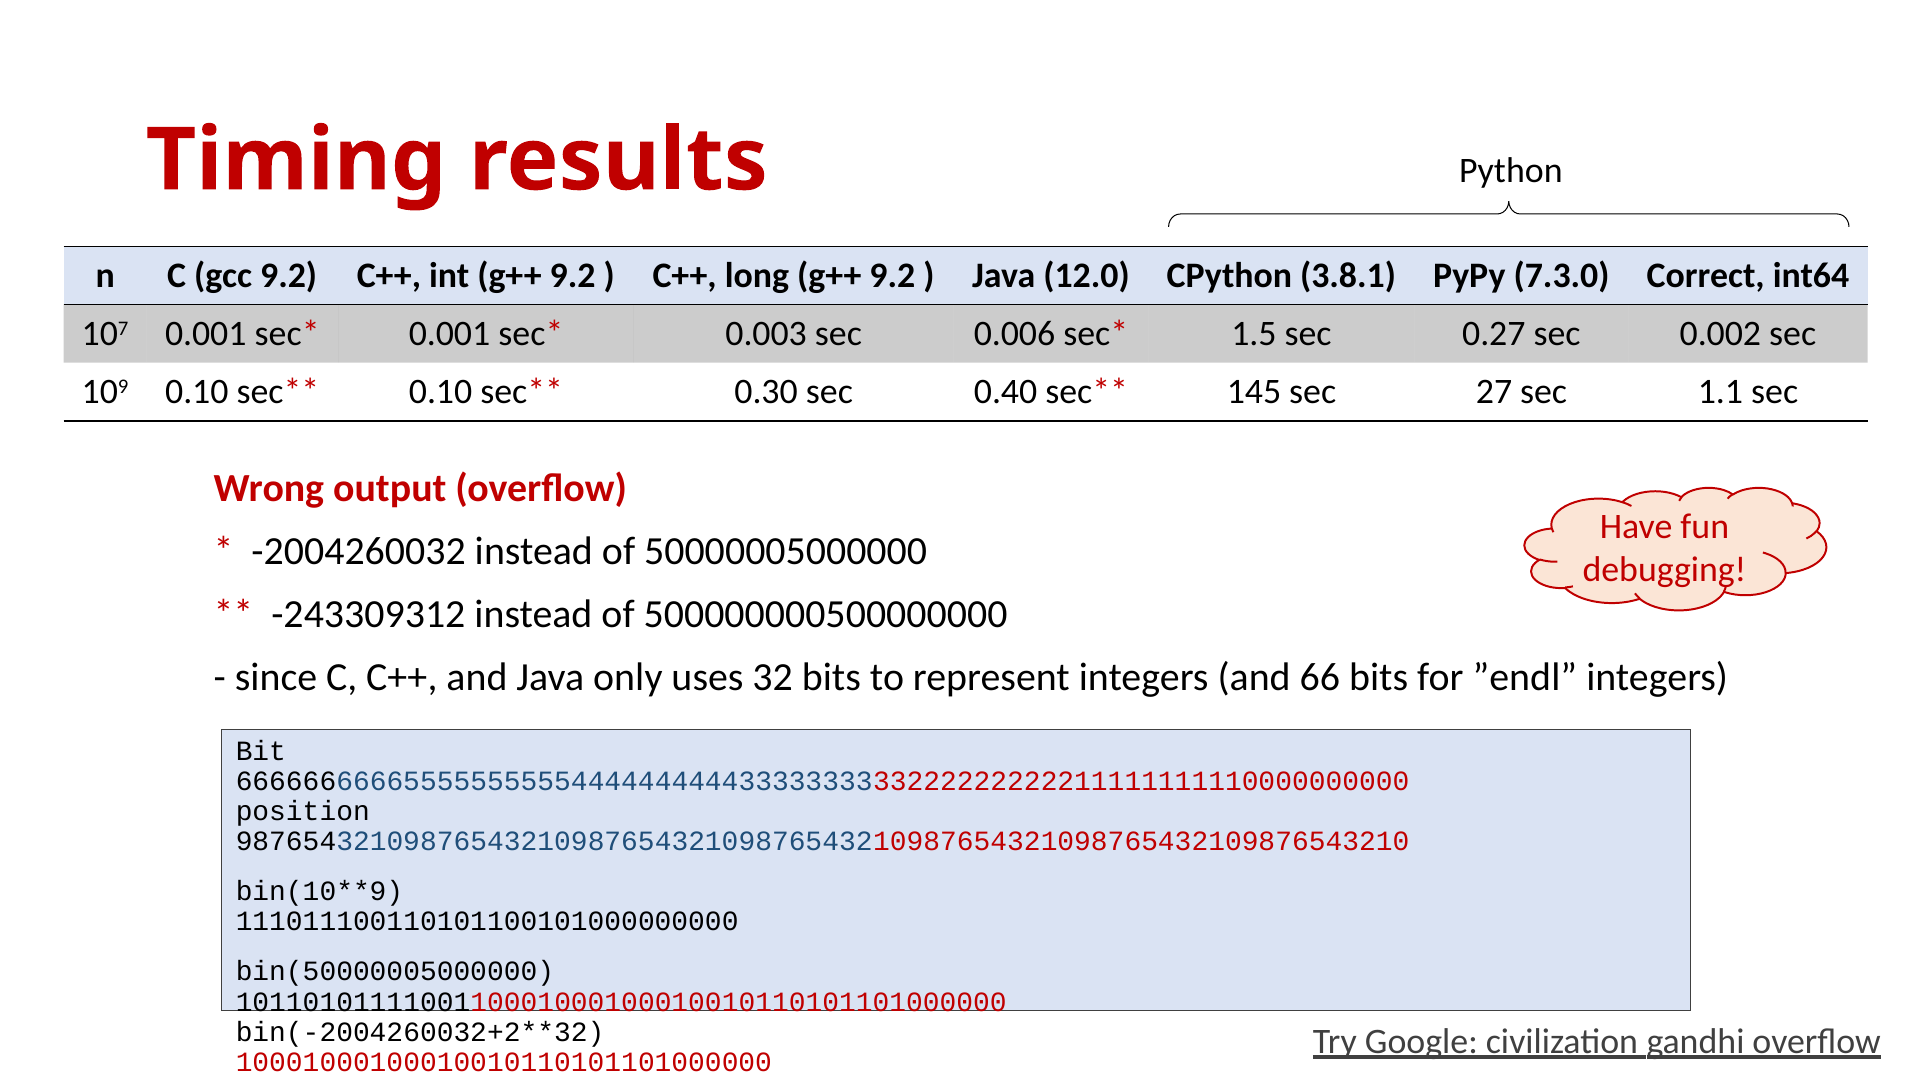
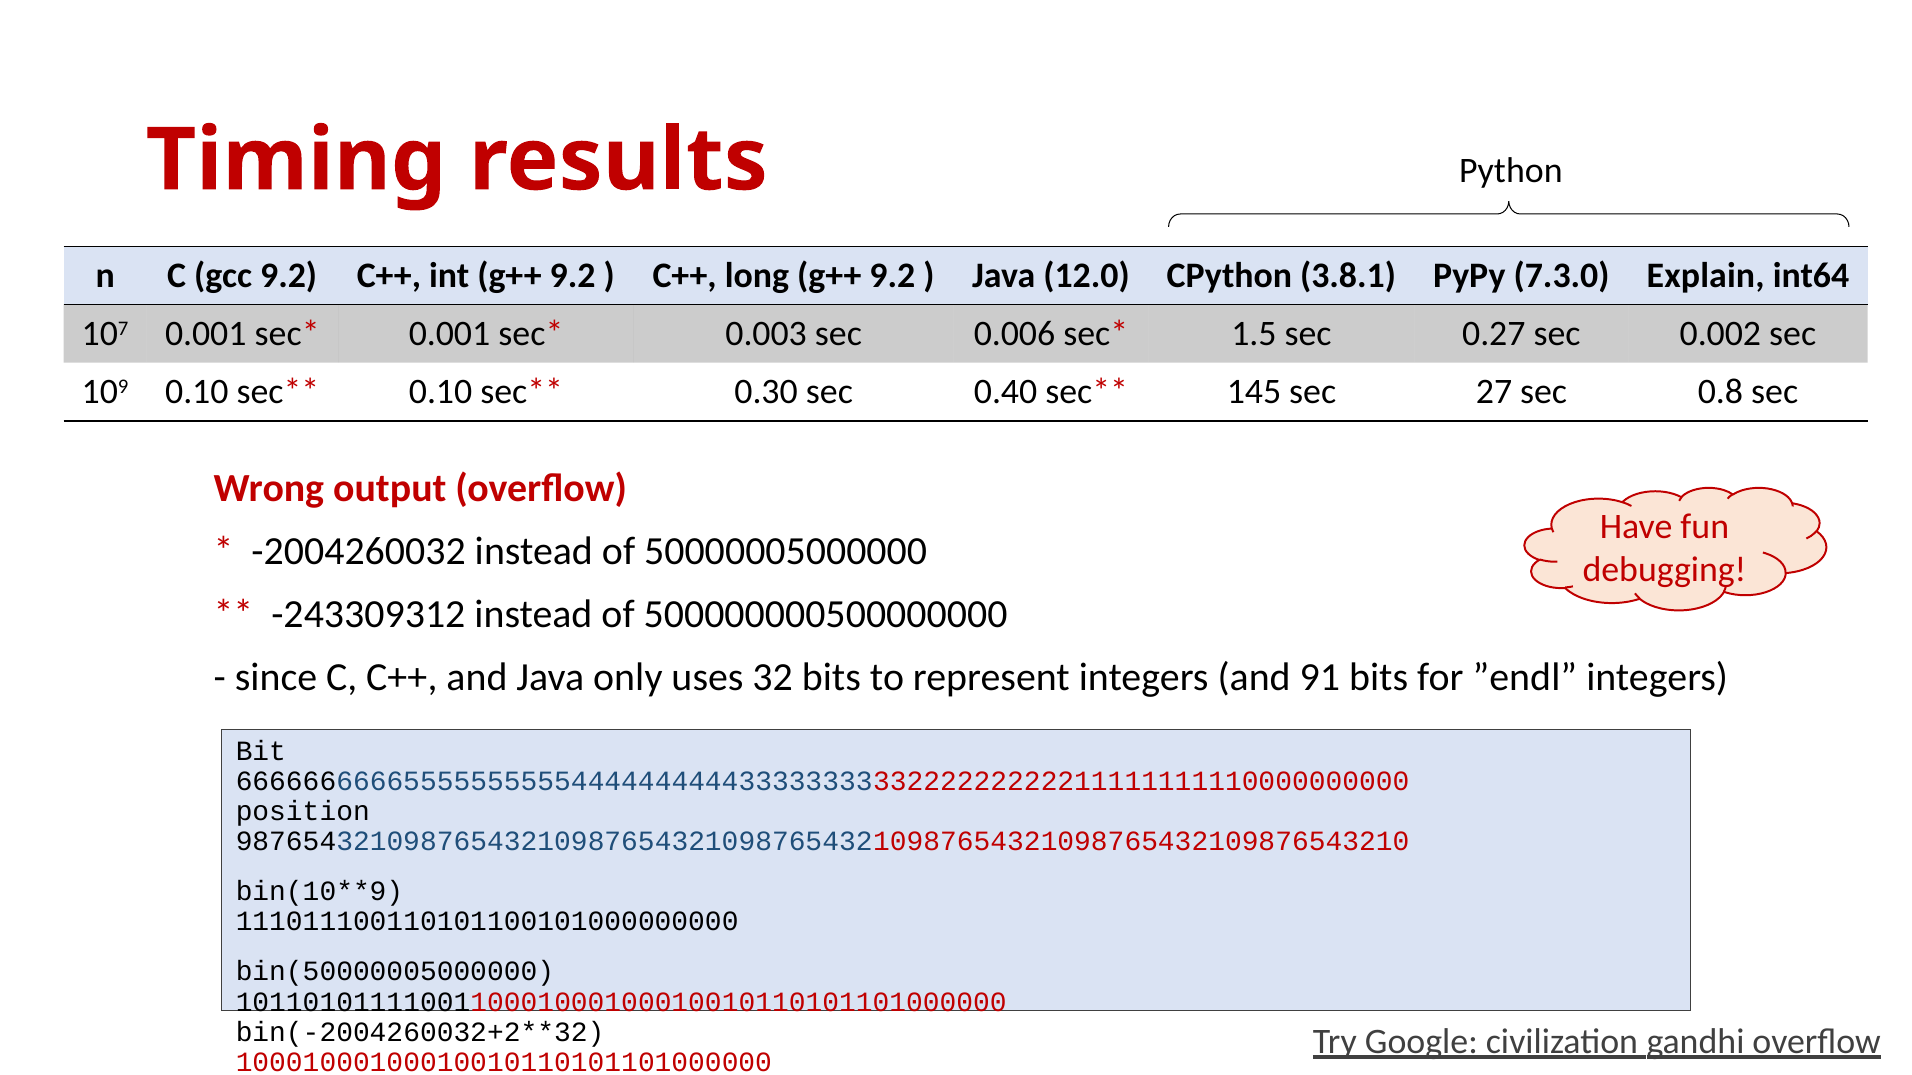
Correct: Correct -> Explain
1.1: 1.1 -> 0.8
66: 66 -> 91
